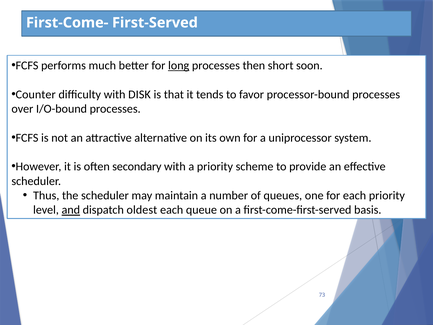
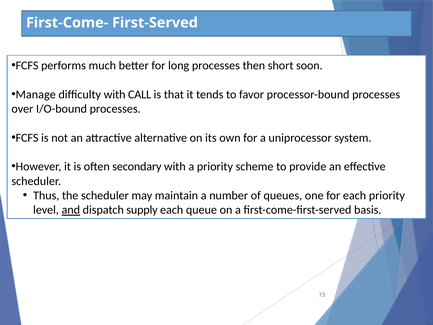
long underline: present -> none
Counter: Counter -> Manage
DISK: DISK -> CALL
oldest: oldest -> supply
